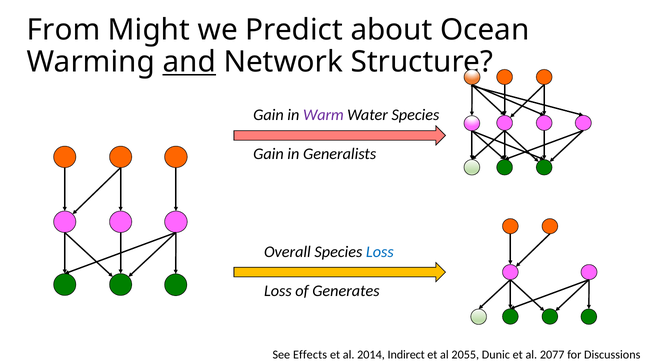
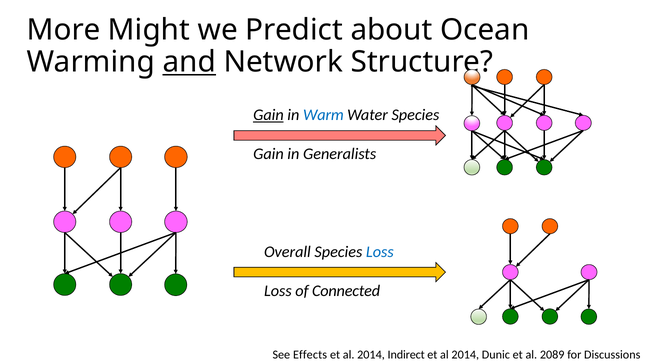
From: From -> More
Gain at (268, 115) underline: none -> present
Warm colour: purple -> blue
Generates: Generates -> Connected
2055 at (465, 355): 2055 -> 2014
2077: 2077 -> 2089
